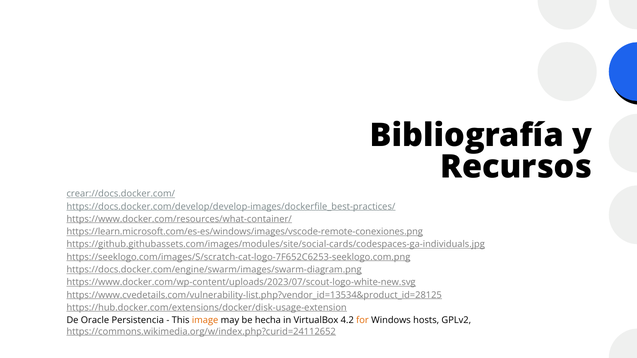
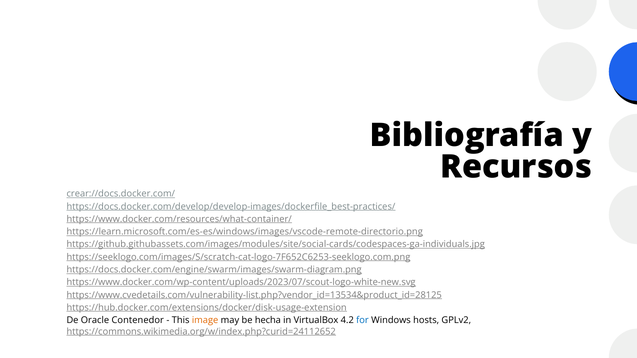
https://learn.microsoft.com/es-es/windows/images/vscode-remote-conexiones.png: https://learn.microsoft.com/es-es/windows/images/vscode-remote-conexiones.png -> https://learn.microsoft.com/es-es/windows/images/vscode-remote-directorio.png
Persistencia: Persistencia -> Contenedor
for colour: orange -> blue
